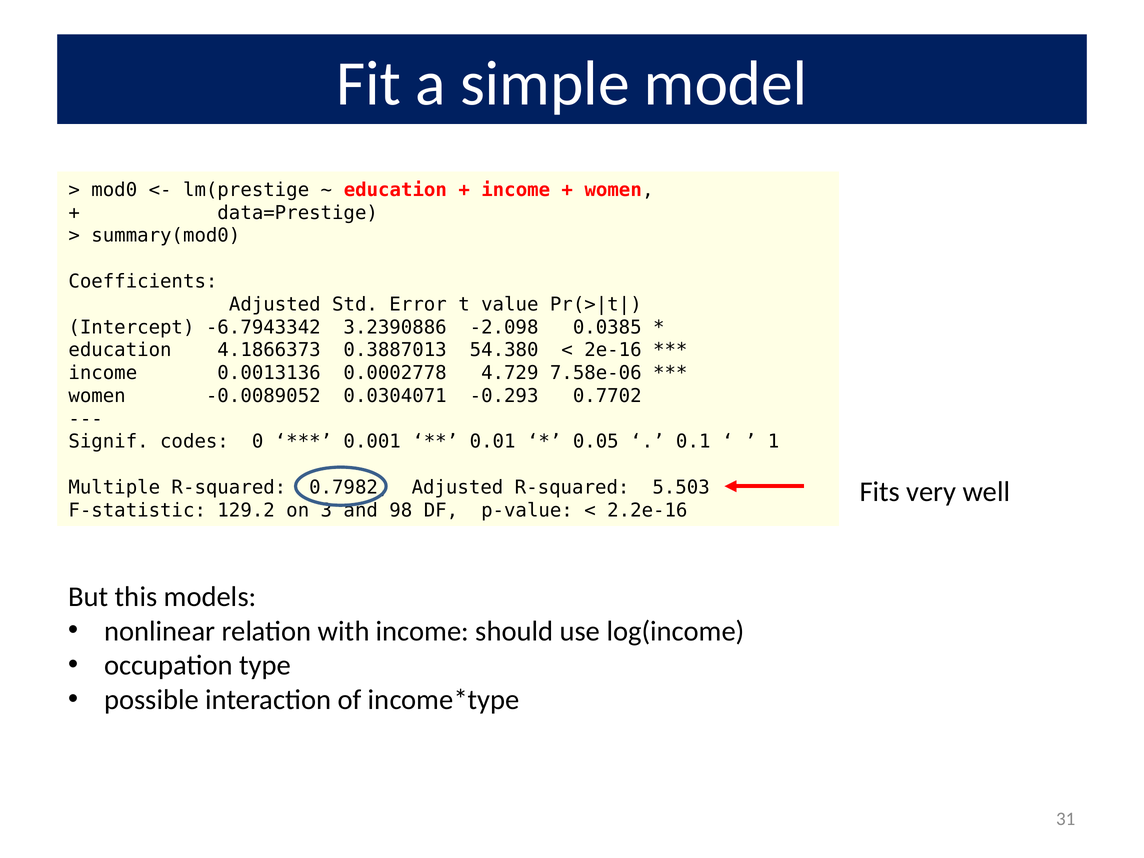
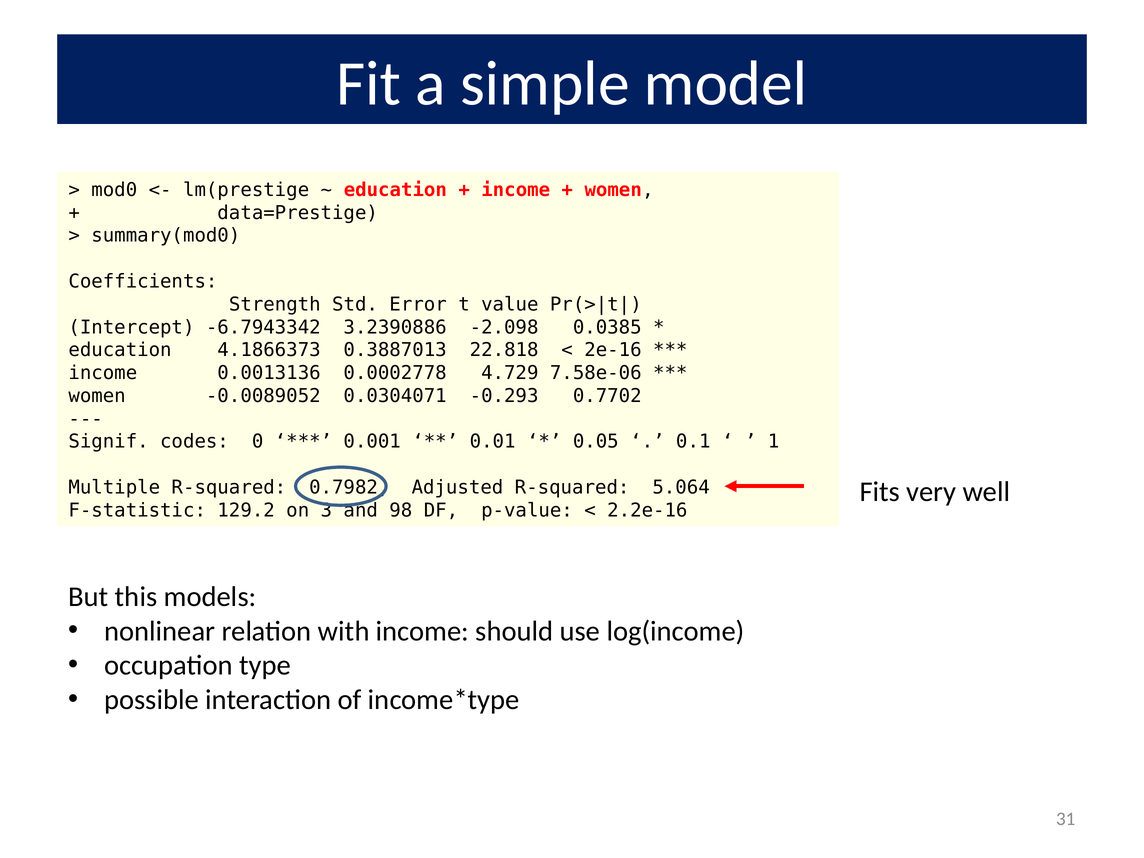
Adjusted at (275, 304): Adjusted -> Strength
54.380: 54.380 -> 22.818
5.503: 5.503 -> 5.064
